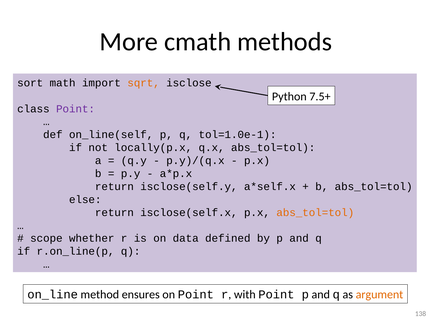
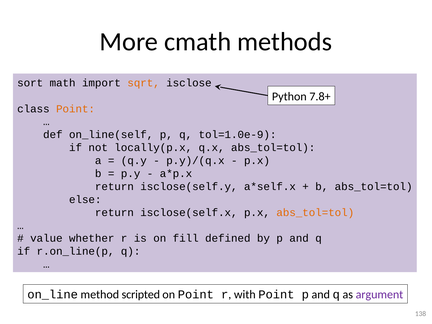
7.5+: 7.5+ -> 7.8+
Point at (76, 109) colour: purple -> orange
tol=1.0e-1: tol=1.0e-1 -> tol=1.0e-9
scope: scope -> value
data: data -> fill
ensures: ensures -> scripted
argument colour: orange -> purple
